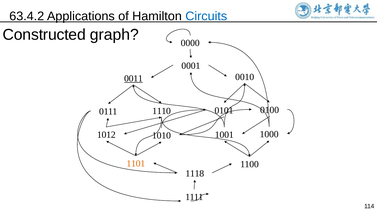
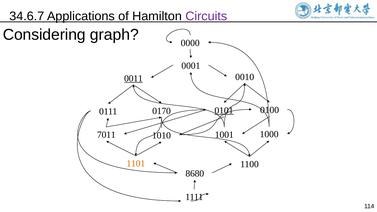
63.4.2: 63.4.2 -> 34.6.7
Circuits colour: blue -> purple
Constructed: Constructed -> Considering
0101 underline: none -> present
1110: 1110 -> 0170
1012: 1012 -> 7011
1118: 1118 -> 8680
